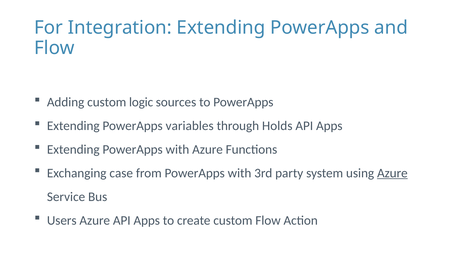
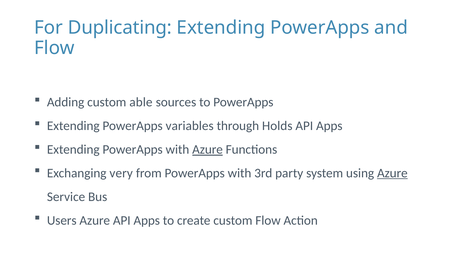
Integration: Integration -> Duplicating
logic: logic -> able
Azure at (208, 150) underline: none -> present
case: case -> very
